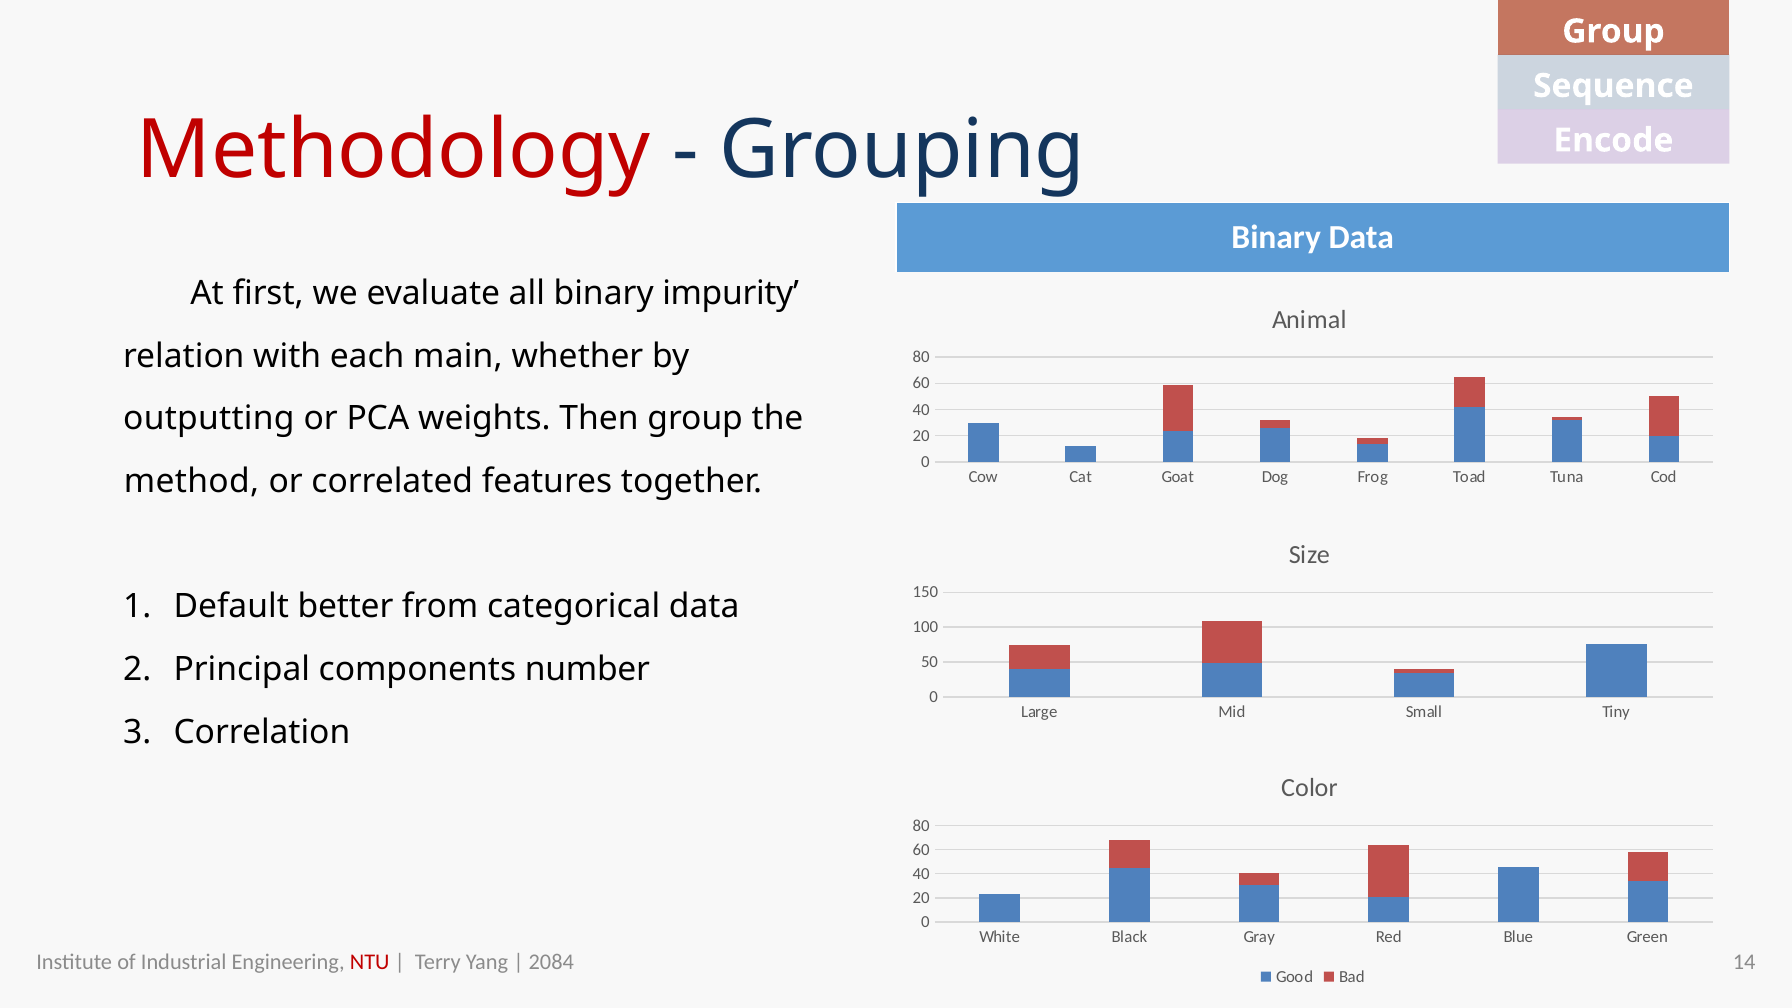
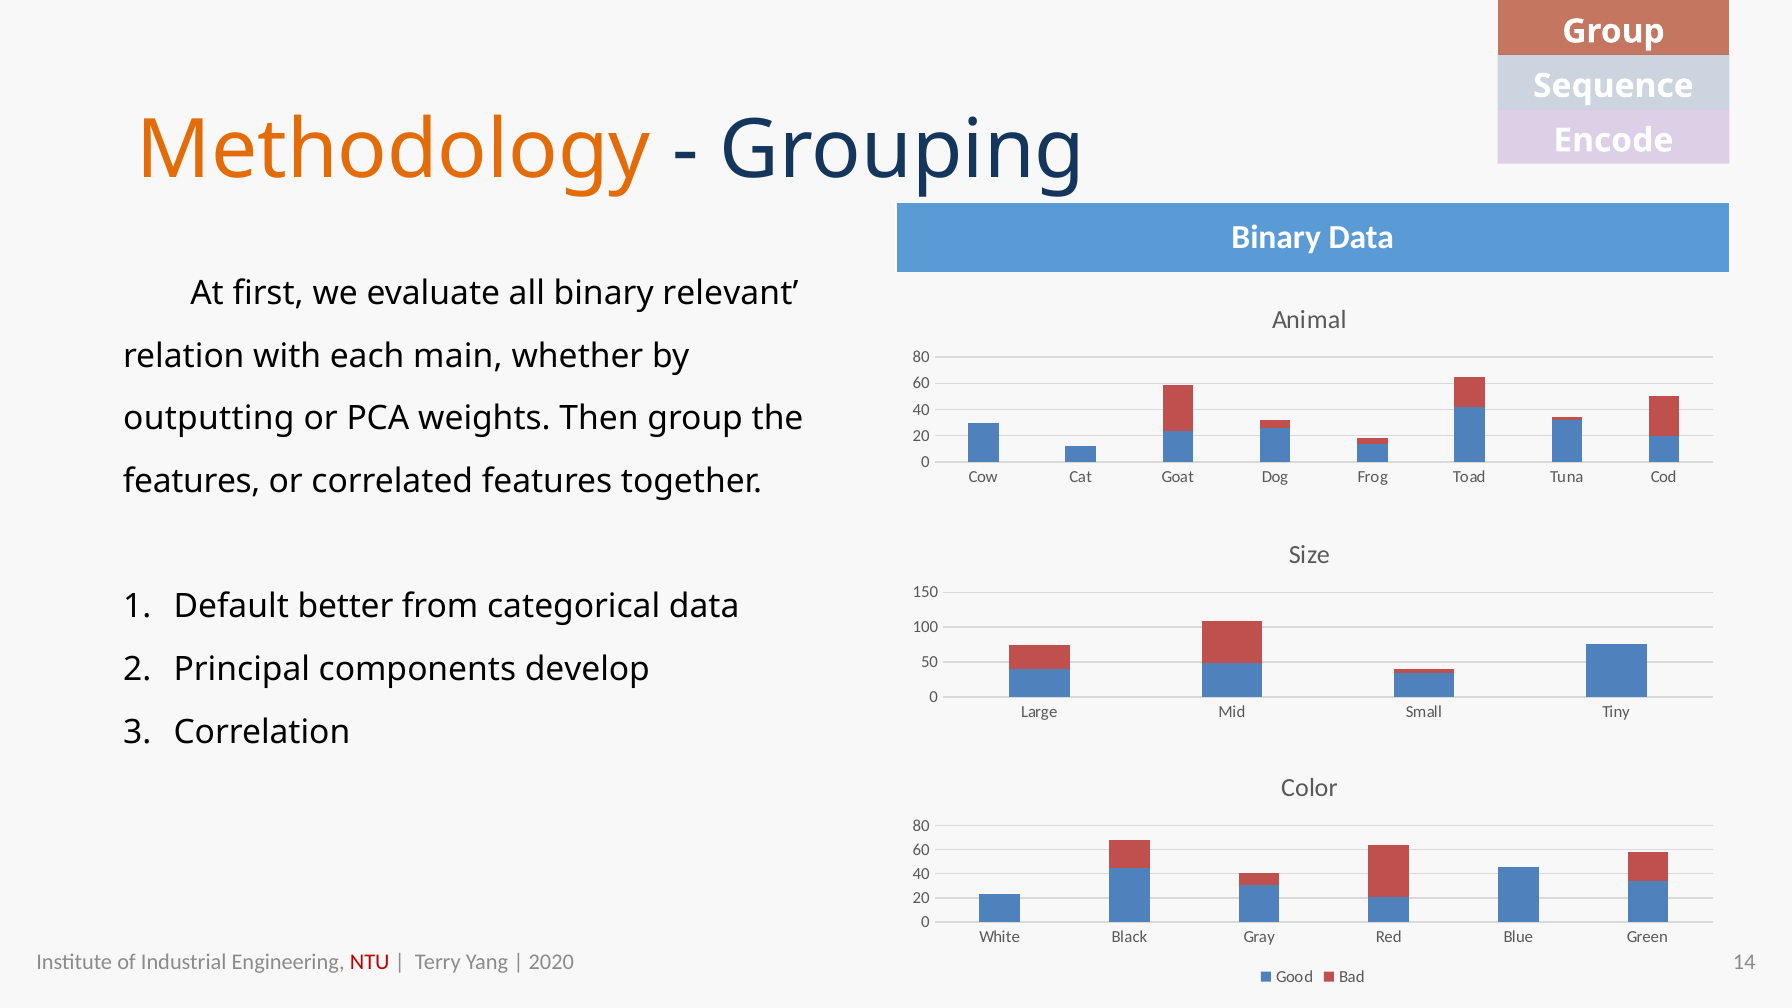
Methodology colour: red -> orange
impurity: impurity -> relevant
method at (191, 481): method -> features
number: number -> develop
2084: 2084 -> 2020
